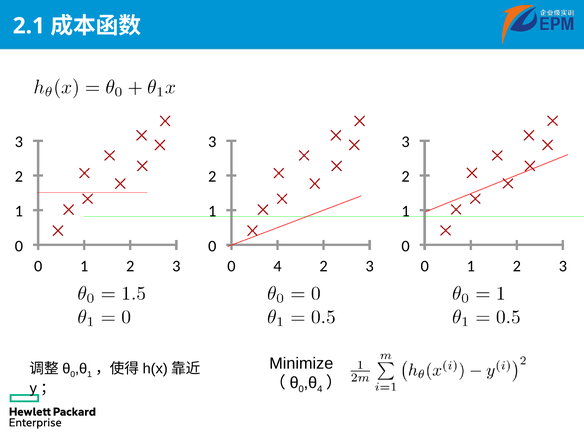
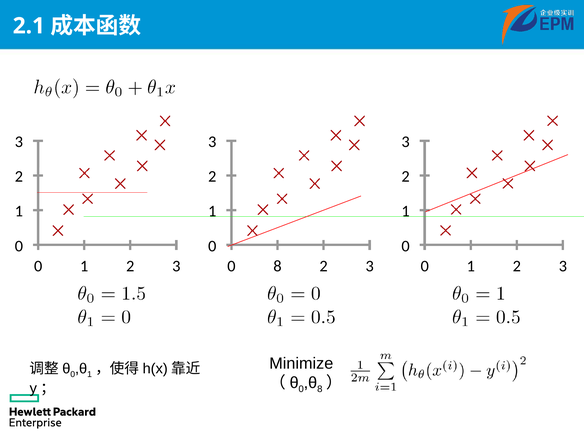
0 4: 4 -> 8
4 at (320, 389): 4 -> 8
